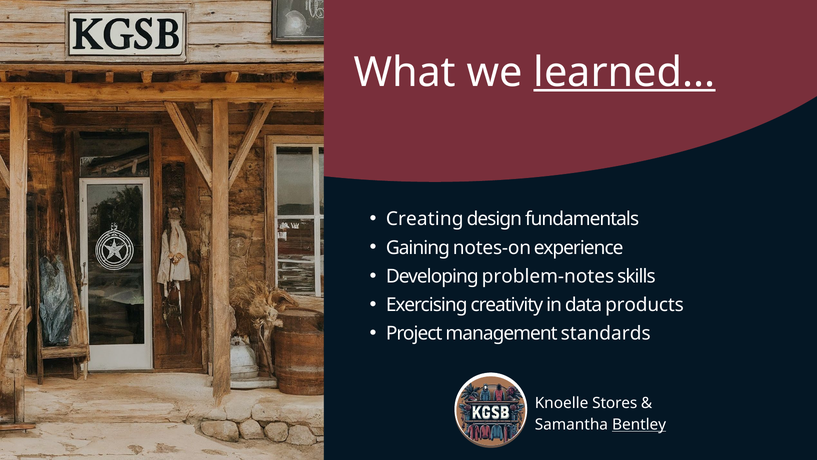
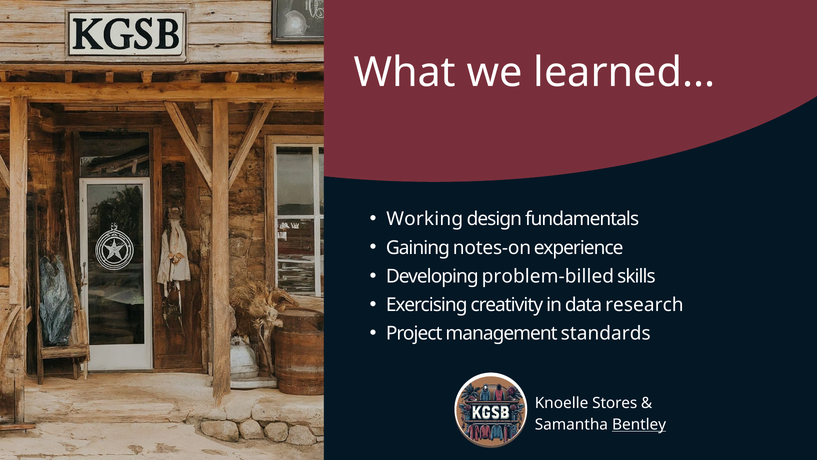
learned underline: present -> none
Creating: Creating -> Working
problem-notes: problem-notes -> problem-billed
products: products -> research
